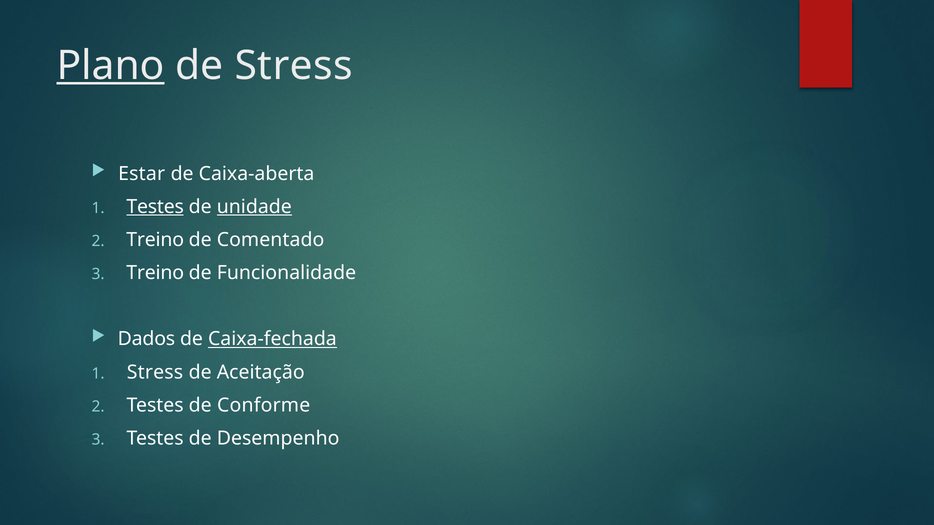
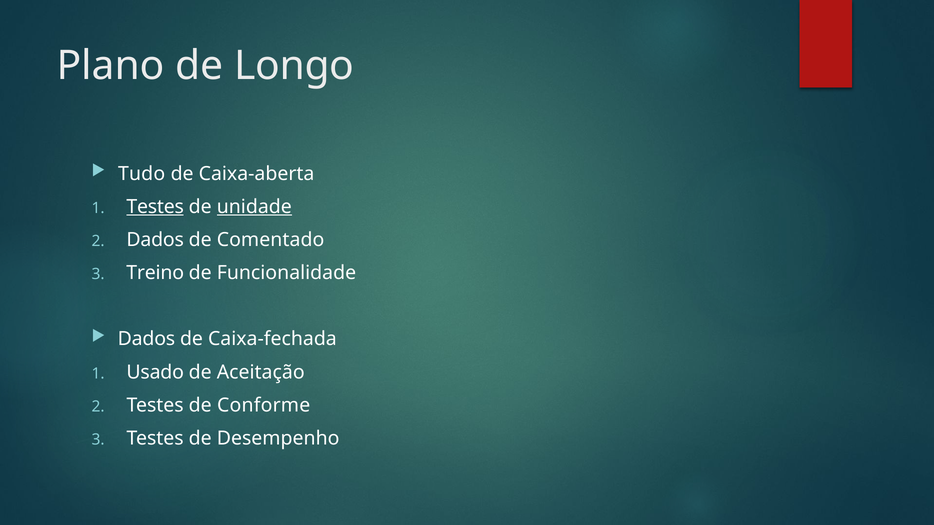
Plano underline: present -> none
de Stress: Stress -> Longo
Estar: Estar -> Tudo
Treino at (155, 240): Treino -> Dados
Caixa-fechada underline: present -> none
Stress at (155, 372): Stress -> Usado
